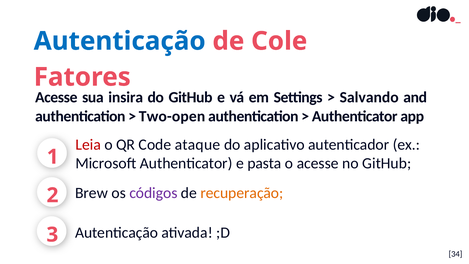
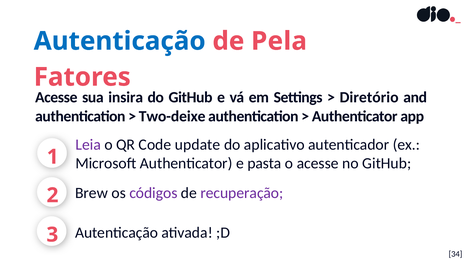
Cole: Cole -> Pela
Salvando: Salvando -> Diretório
Two-open: Two-open -> Two-deixe
Leia colour: red -> purple
ataque: ataque -> update
recuperação colour: orange -> purple
